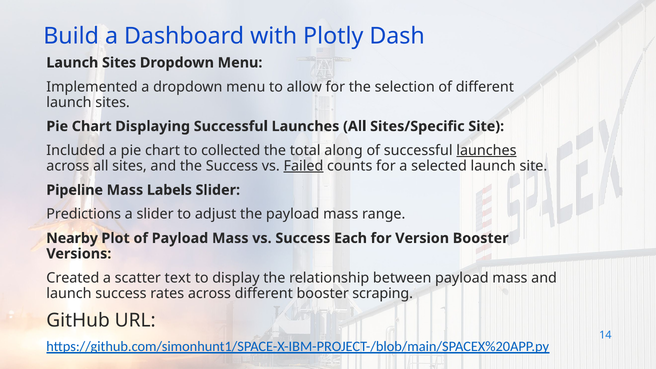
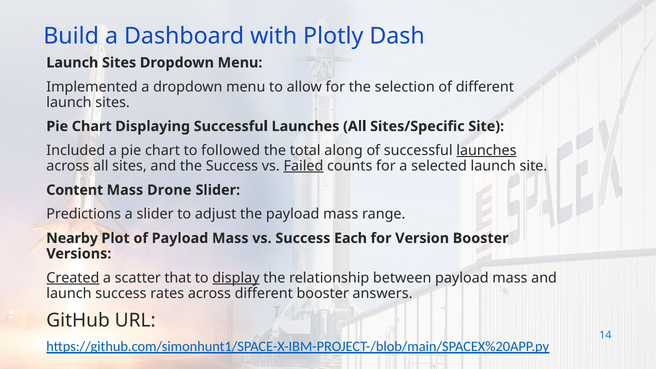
collected: collected -> followed
Pipeline: Pipeline -> Content
Labels: Labels -> Drone
Created underline: none -> present
text: text -> that
display underline: none -> present
scraping: scraping -> answers
